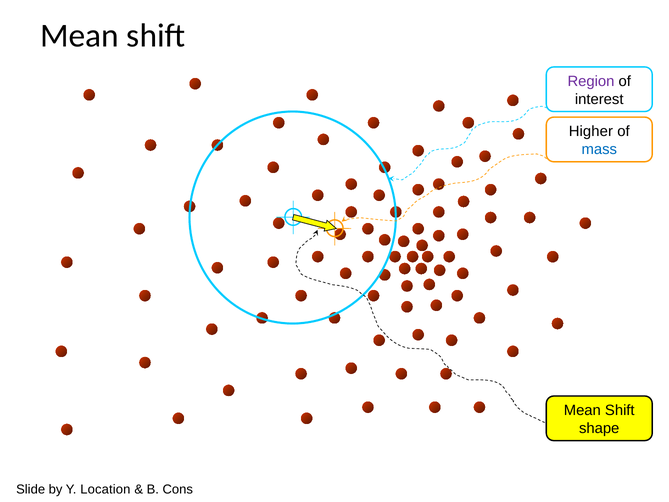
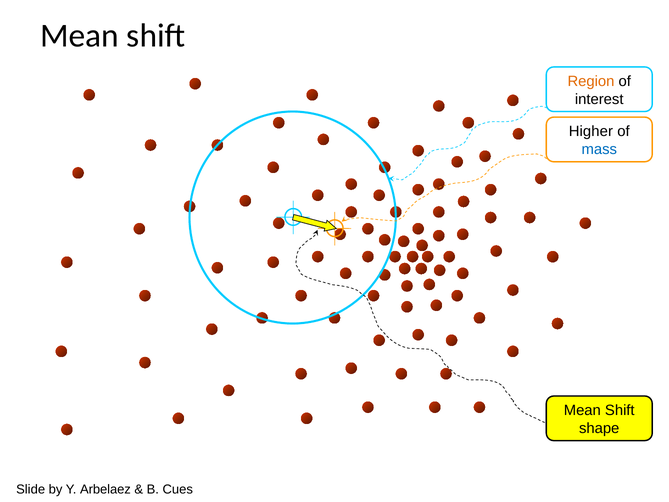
Region colour: purple -> orange
Location: Location -> Arbelaez
Cons: Cons -> Cues
